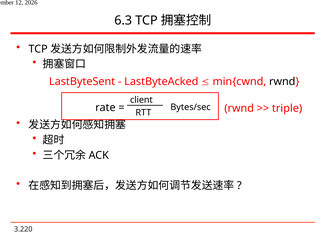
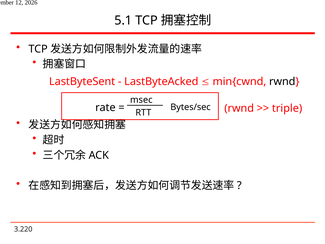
6.3: 6.3 -> 5.1
client: client -> msec
